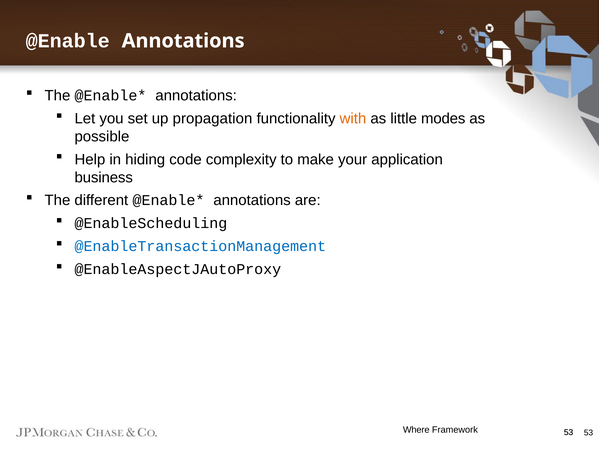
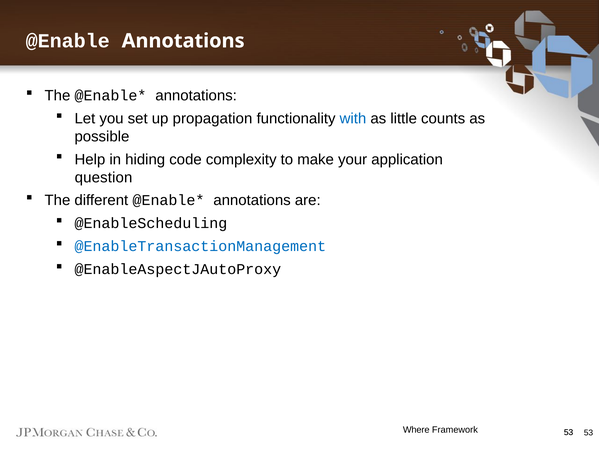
with colour: orange -> blue
modes: modes -> counts
business: business -> question
